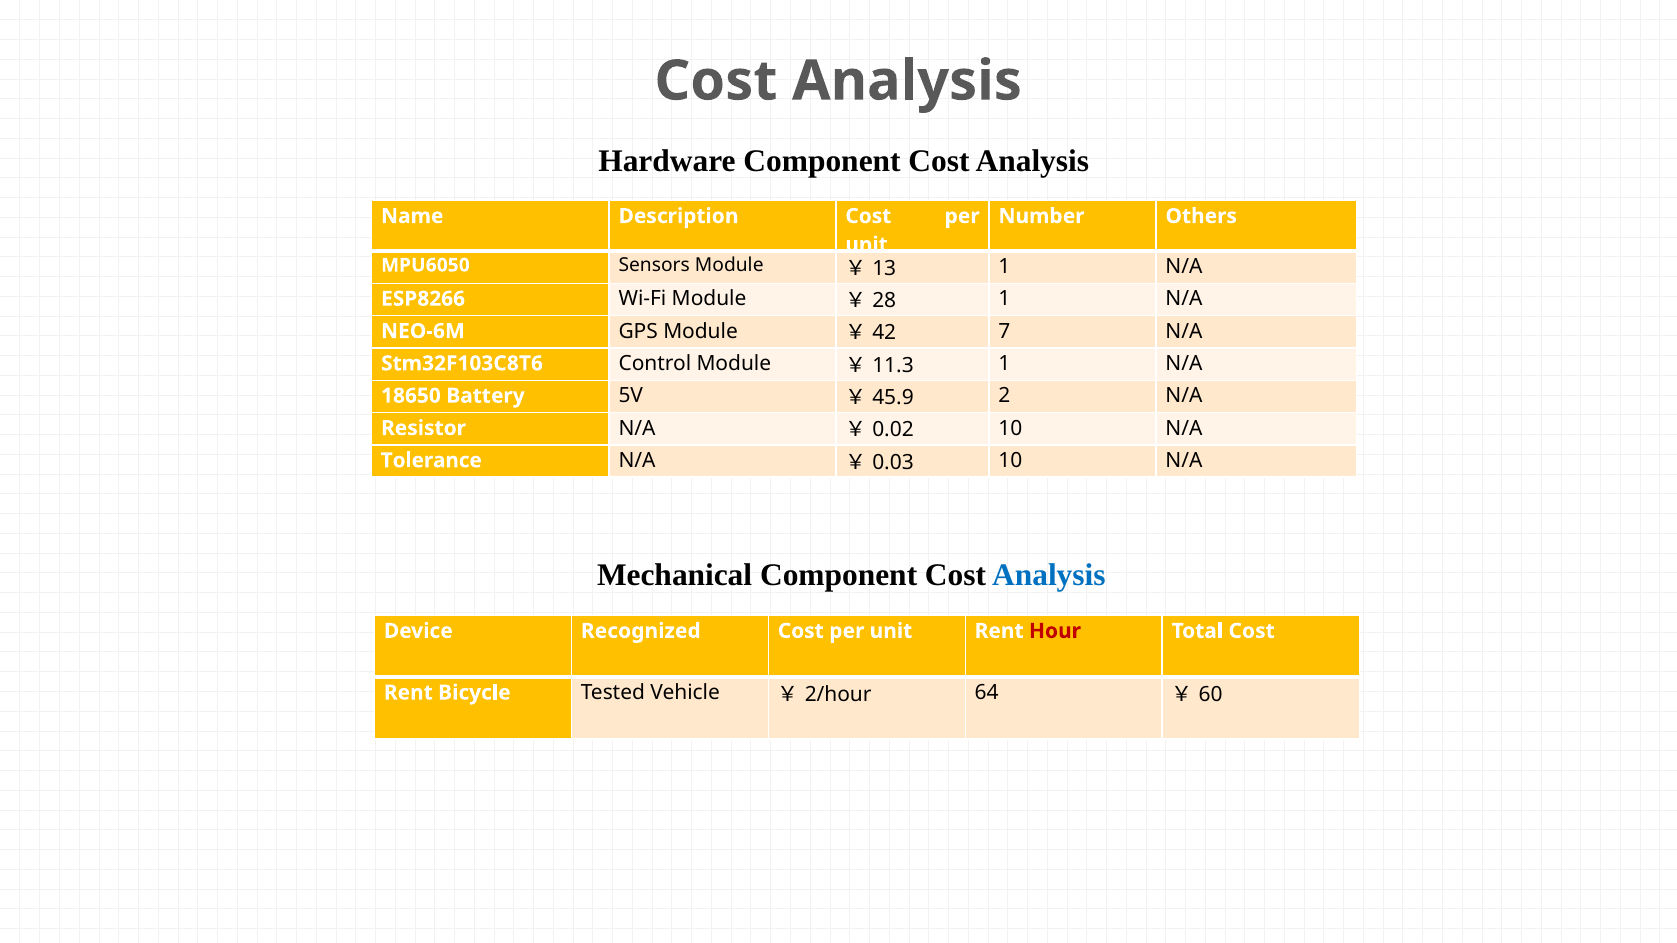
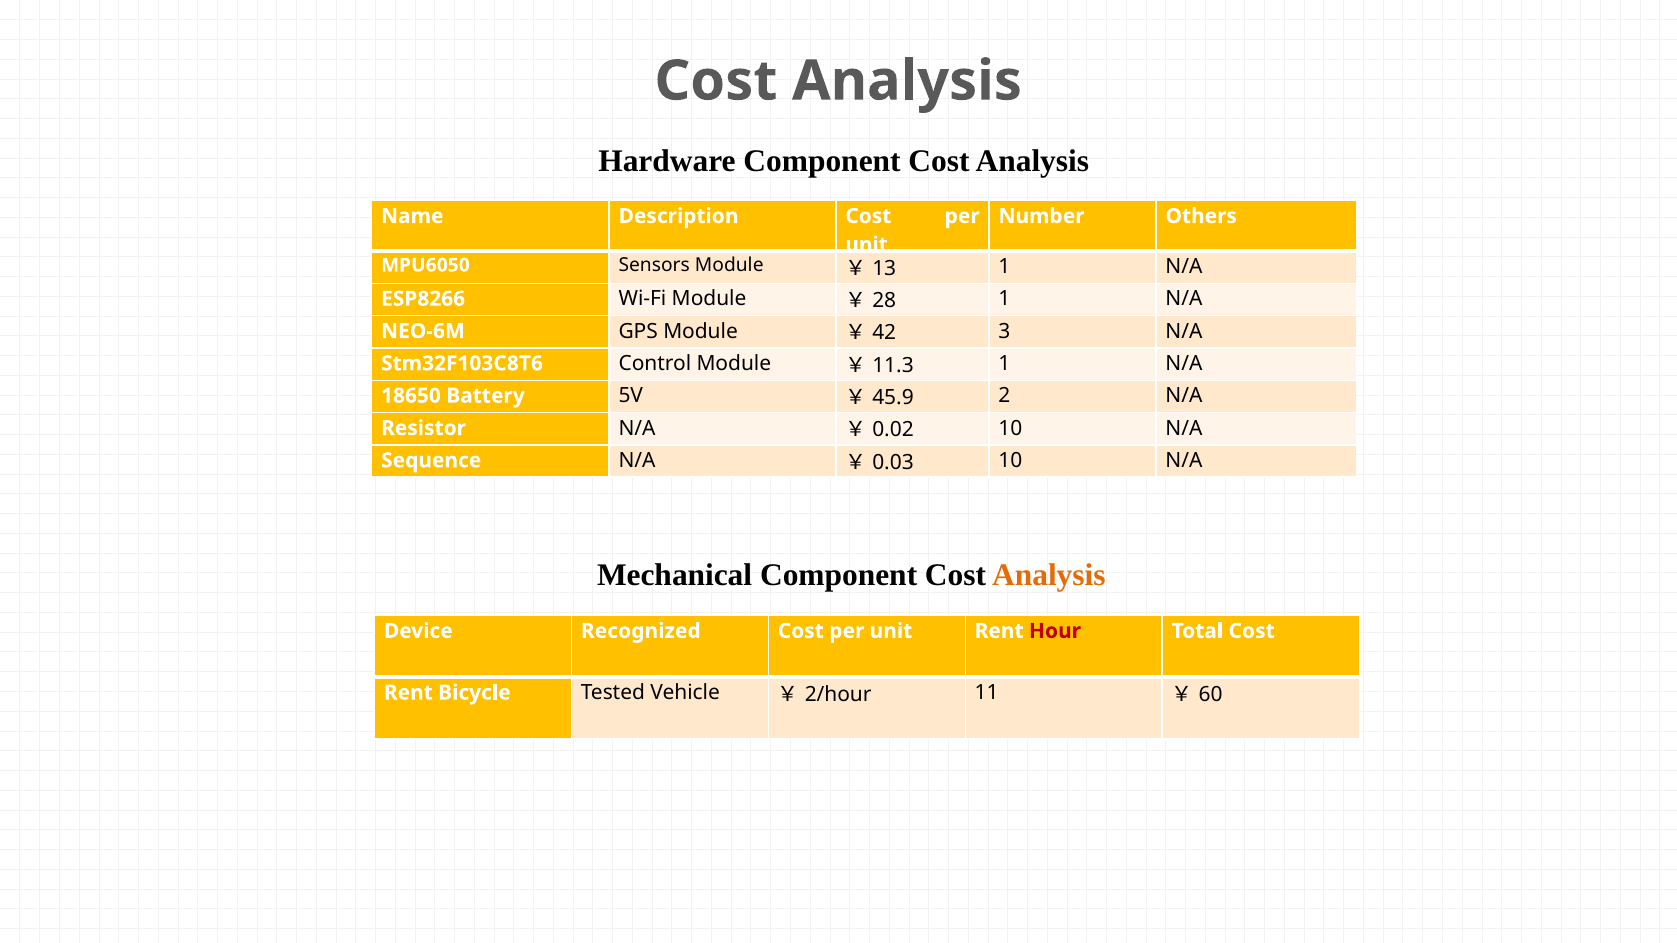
7: 7 -> 3
Tolerance: Tolerance -> Sequence
Analysis at (1049, 576) colour: blue -> orange
64: 64 -> 11
